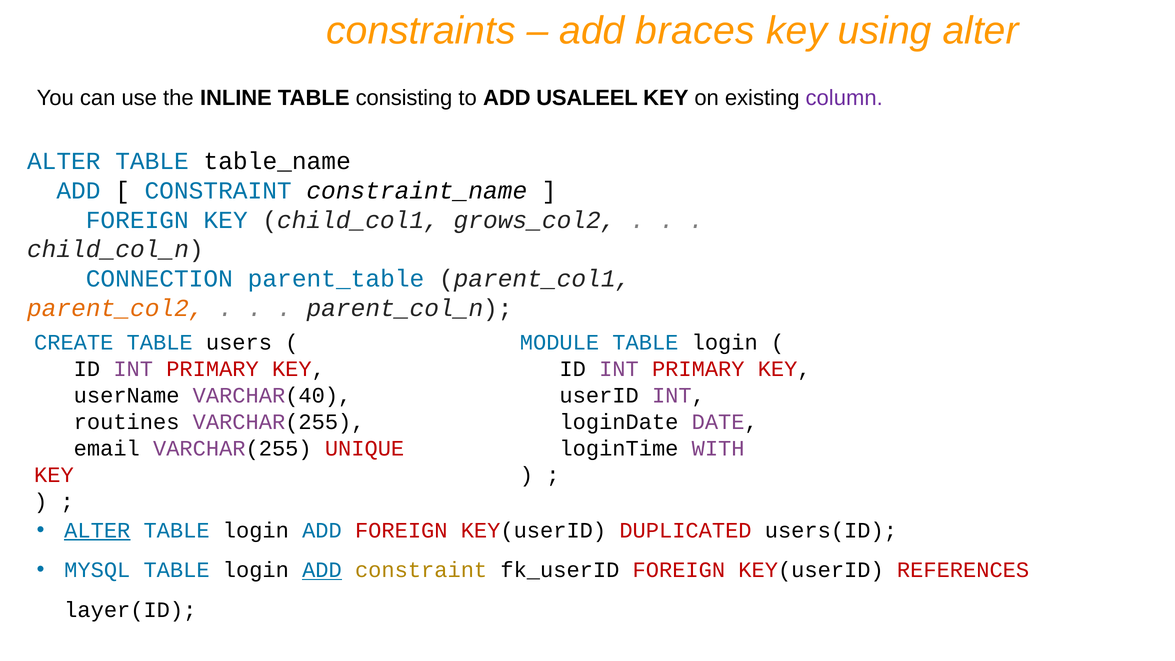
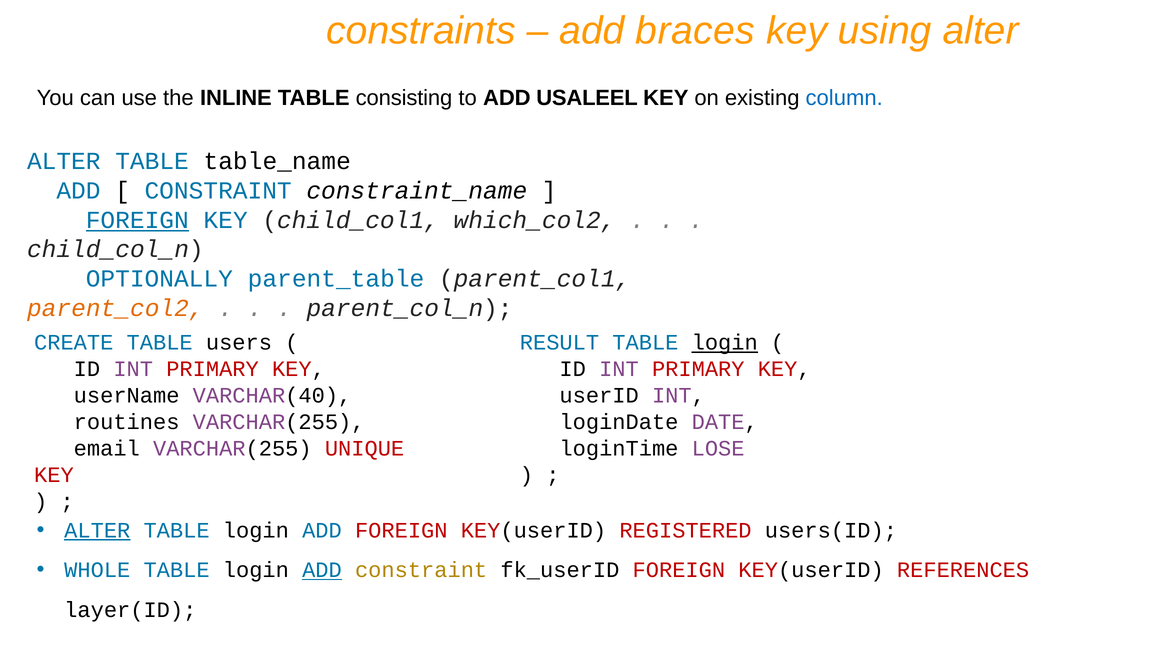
column colour: purple -> blue
FOREIGN at (137, 220) underline: none -> present
grows_col2: grows_col2 -> which_col2
CONNECTION: CONNECTION -> OPTIONALLY
MODULE: MODULE -> RESULT
login at (725, 343) underline: none -> present
WITH: WITH -> LOSE
DUPLICATED: DUPLICATED -> REGISTERED
MYSQL: MYSQL -> WHOLE
